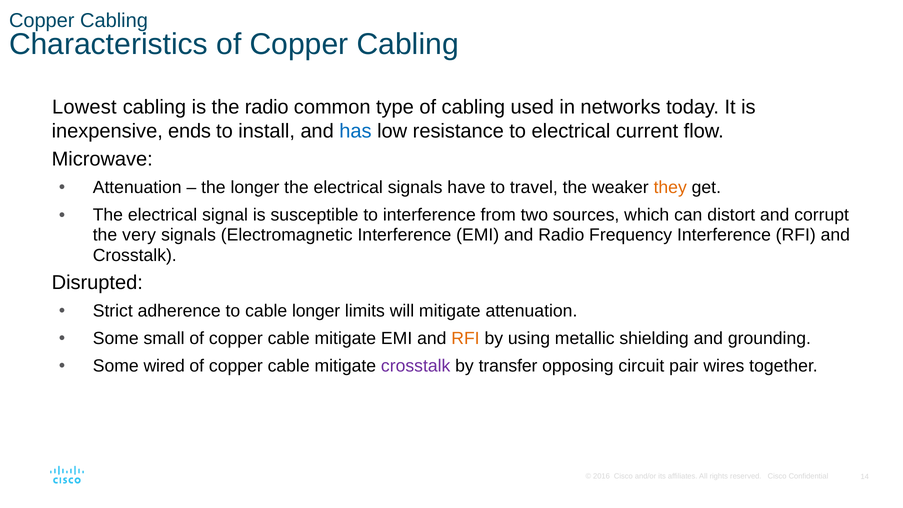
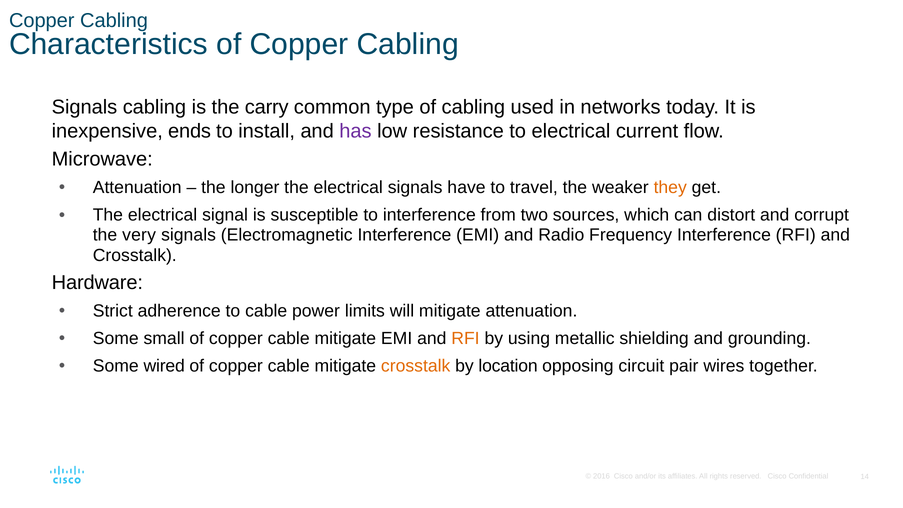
Lowest at (84, 107): Lowest -> Signals
the radio: radio -> carry
has colour: blue -> purple
Disrupted: Disrupted -> Hardware
cable longer: longer -> power
crosstalk at (416, 366) colour: purple -> orange
transfer: transfer -> location
